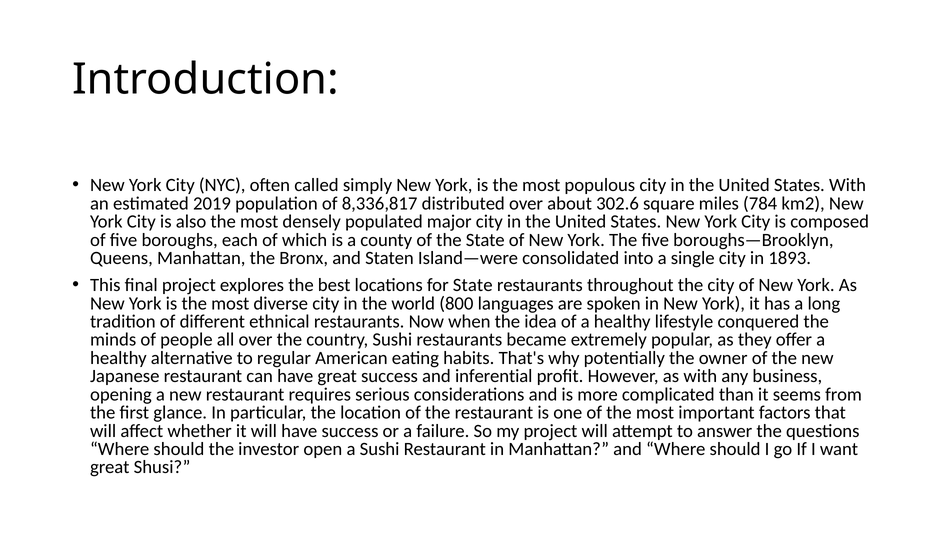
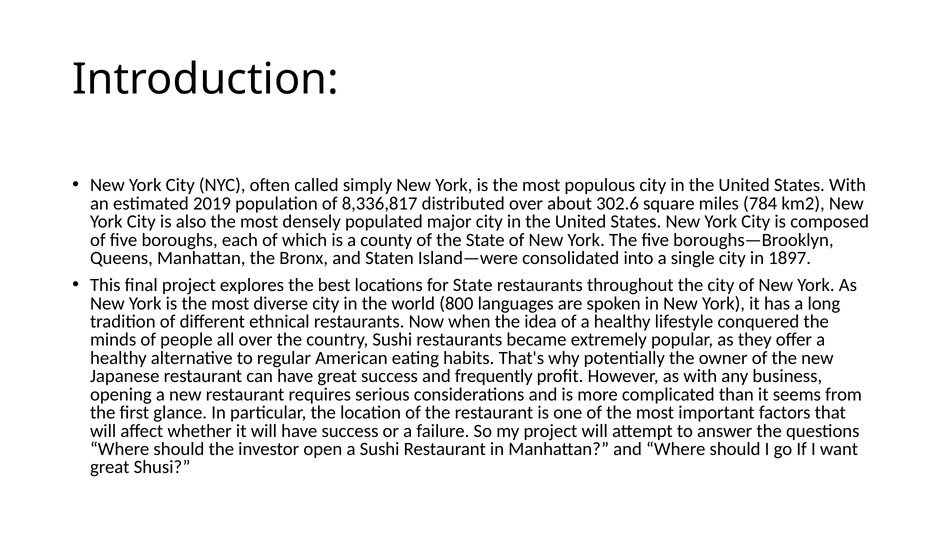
1893: 1893 -> 1897
inferential: inferential -> frequently
